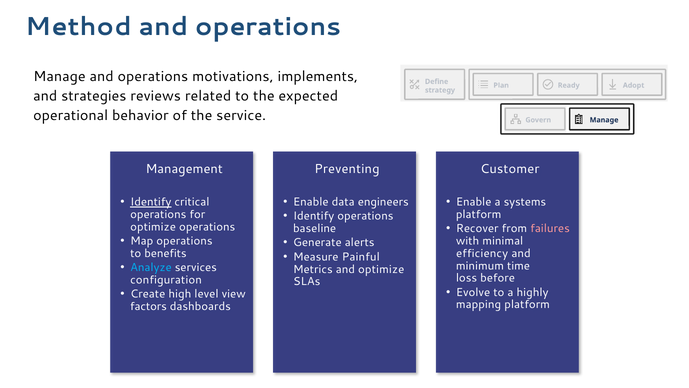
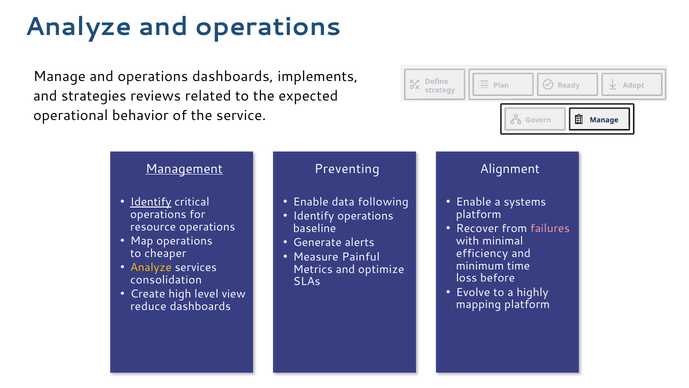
Method at (79, 27): Method -> Analyze
operations motivations: motivations -> dashboards
Management underline: none -> present
Customer: Customer -> Alignment
engineers: engineers -> following
optimize at (153, 227): optimize -> resource
benefits: benefits -> cheaper
Analyze at (151, 267) colour: light blue -> yellow
configuration: configuration -> consolidation
factors: factors -> reduce
